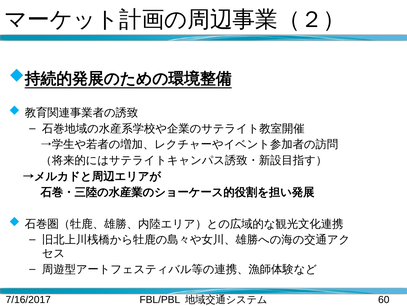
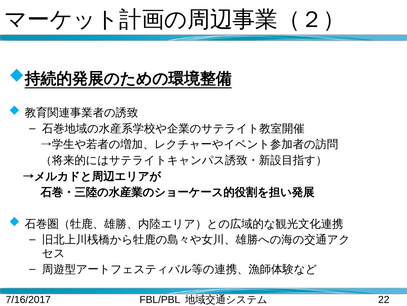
60: 60 -> 22
